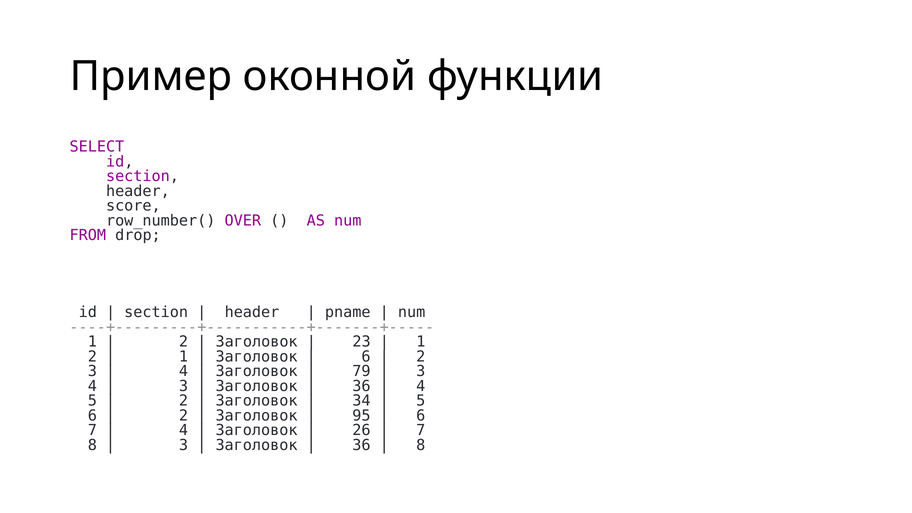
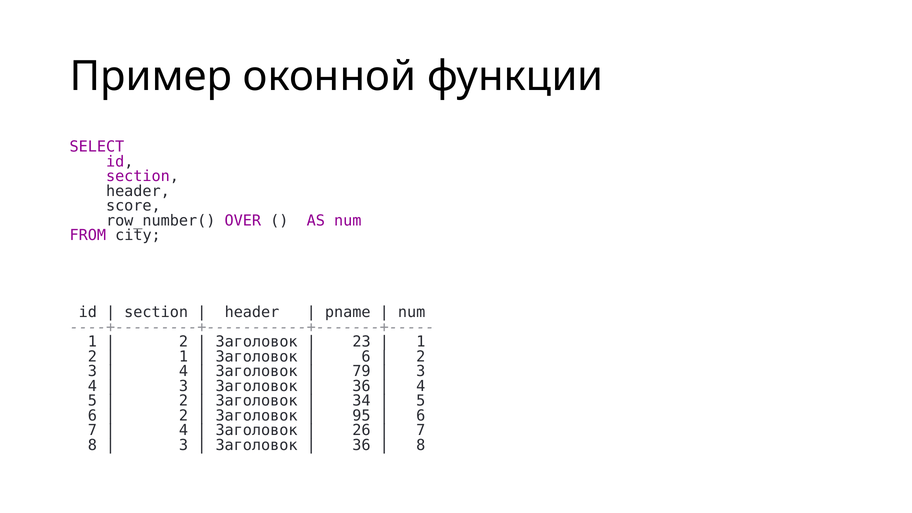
drop: drop -> city
